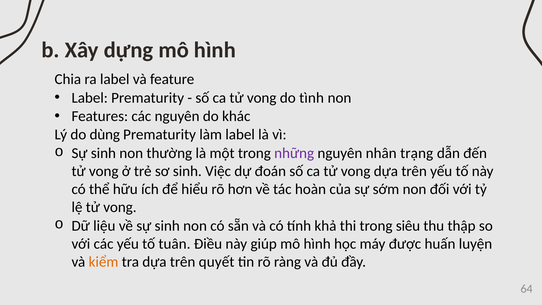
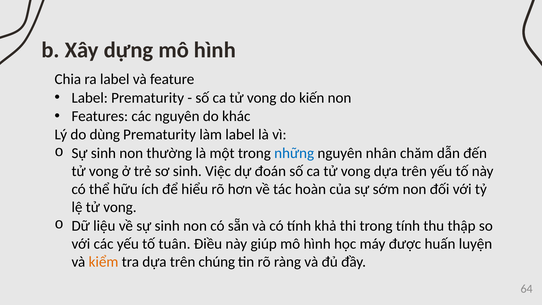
tình: tình -> kiến
những colour: purple -> blue
trạng: trạng -> chăm
trong siêu: siêu -> tính
quyết: quyết -> chúng
